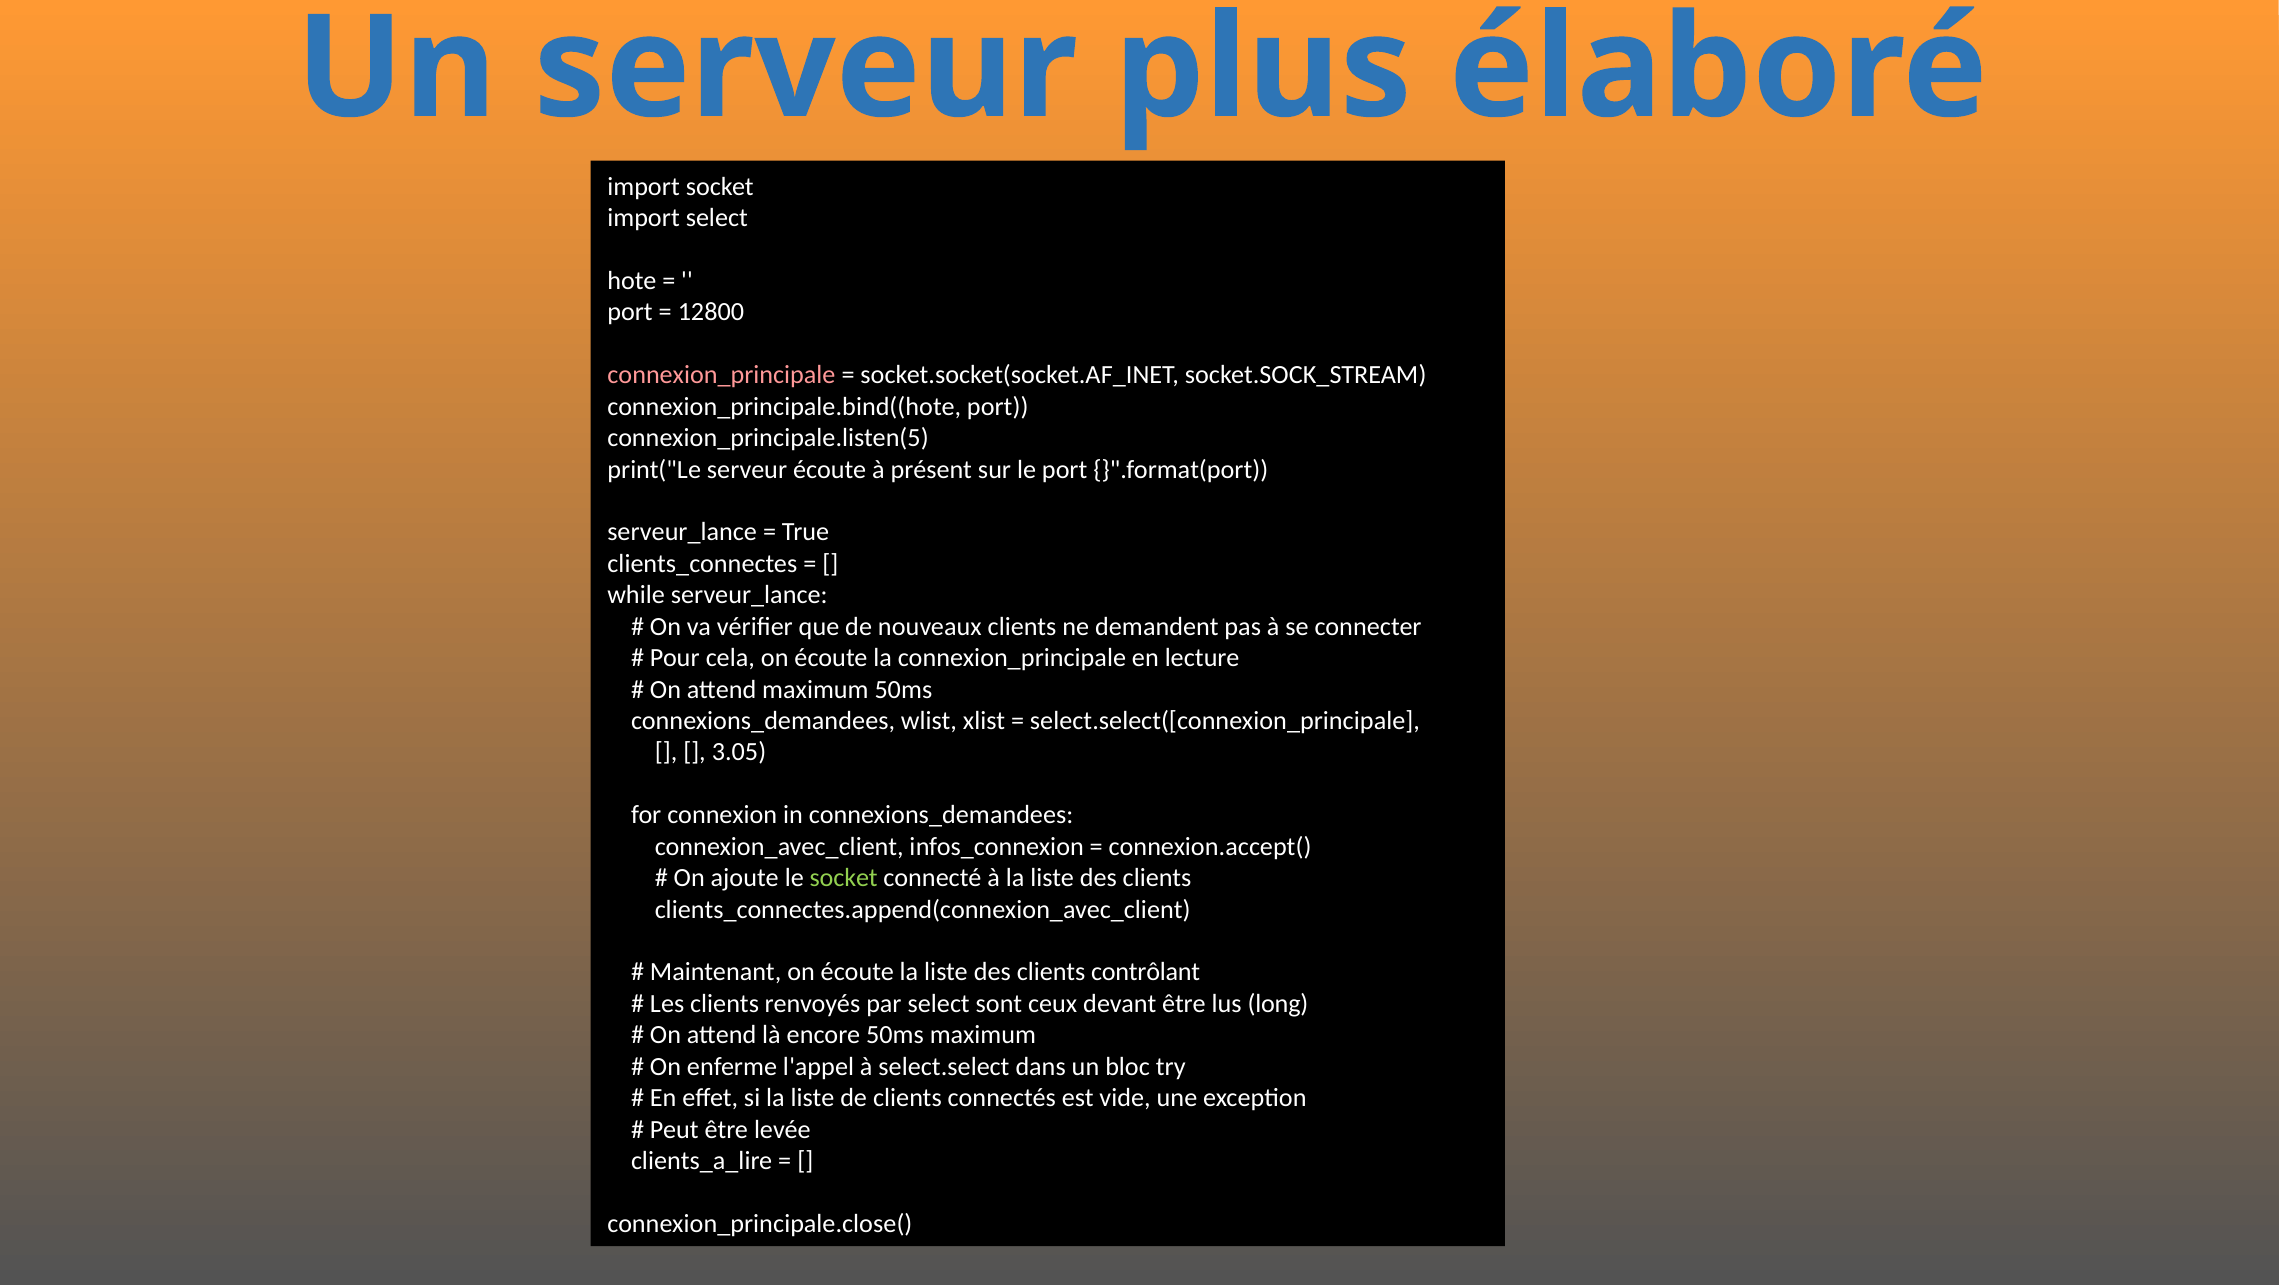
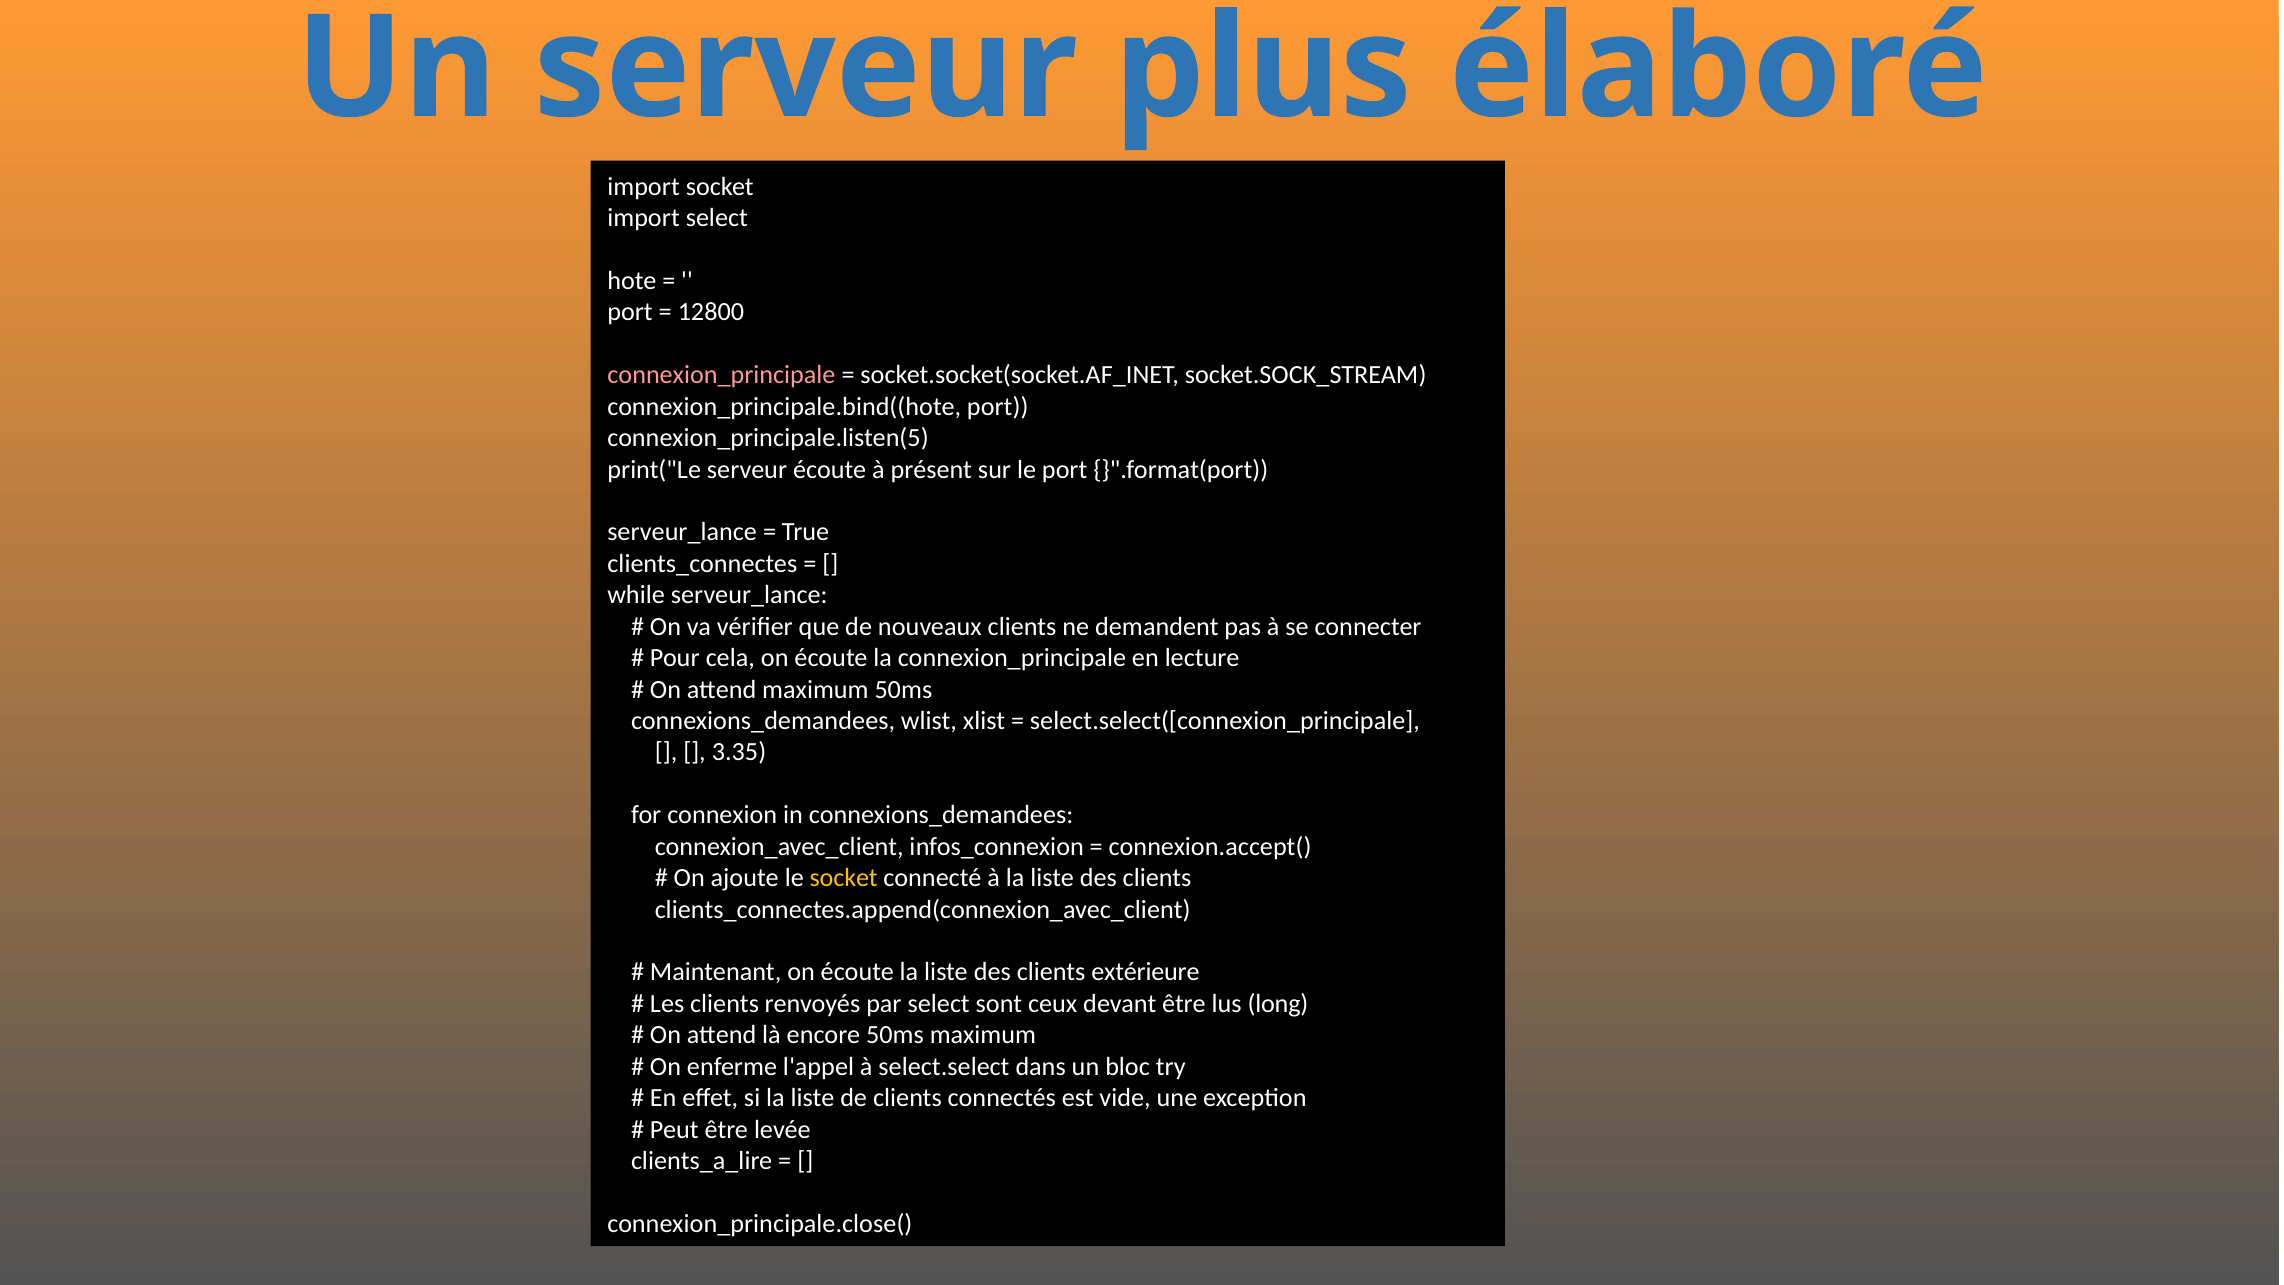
3.05: 3.05 -> 3.35
socket at (844, 878) colour: light green -> yellow
contrôlant: contrôlant -> extérieure
